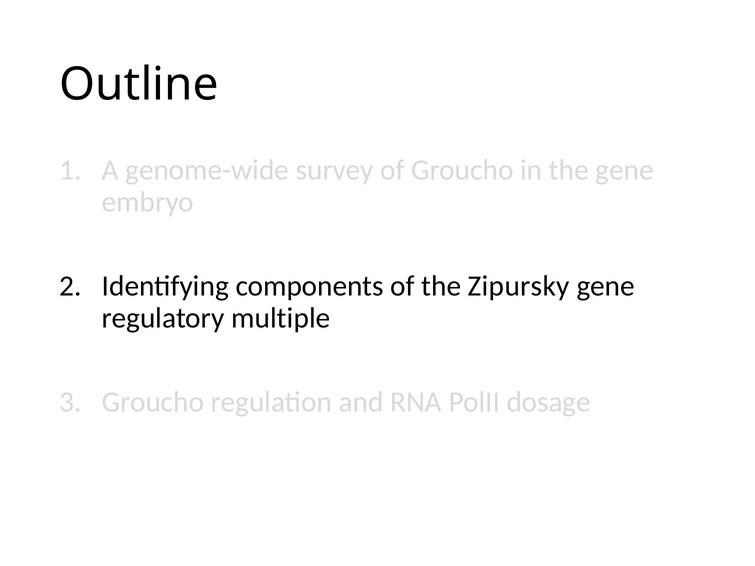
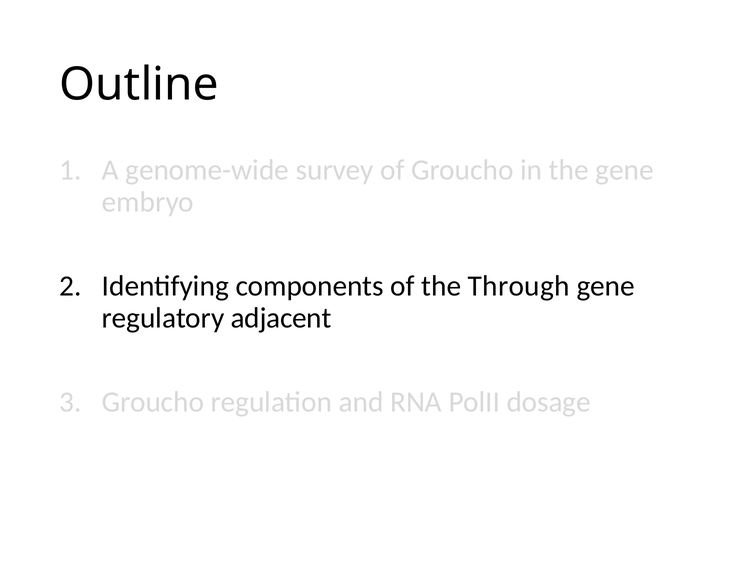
Zipursky: Zipursky -> Through
multiple: multiple -> adjacent
